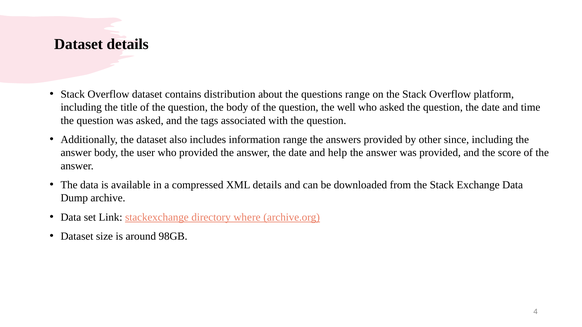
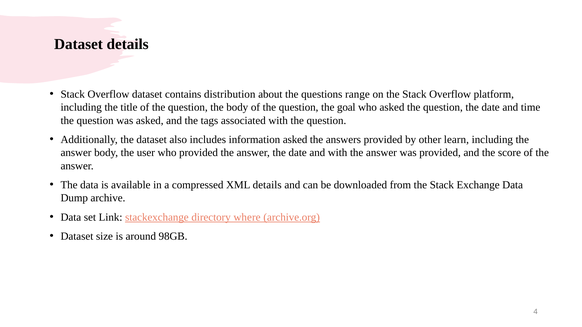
well: well -> goal
information range: range -> asked
since: since -> learn
and help: help -> with
